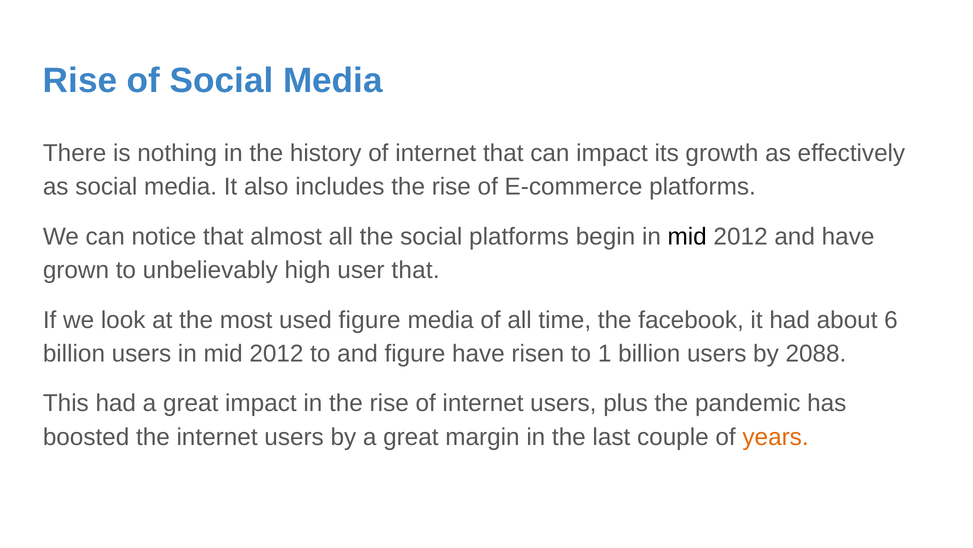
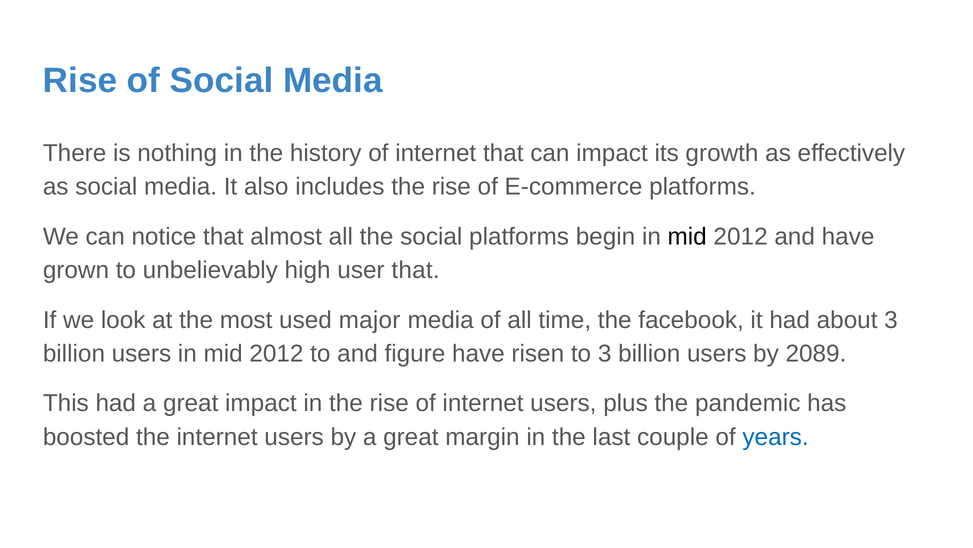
used figure: figure -> major
about 6: 6 -> 3
to 1: 1 -> 3
2088: 2088 -> 2089
years colour: orange -> blue
